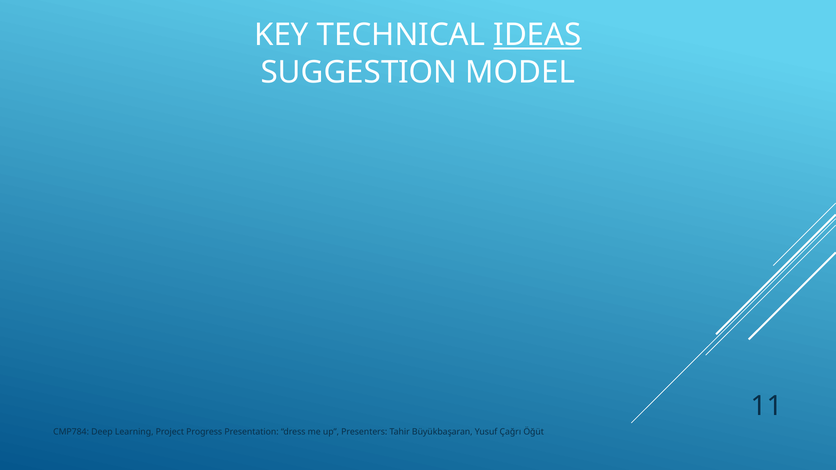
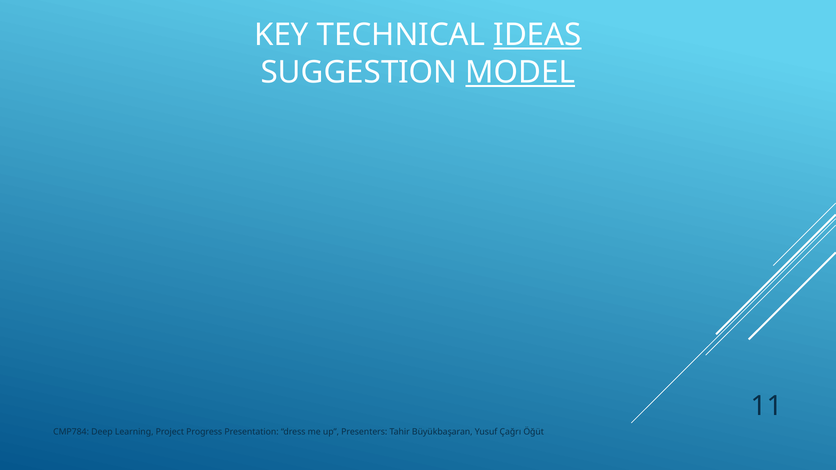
MODEL underline: none -> present
